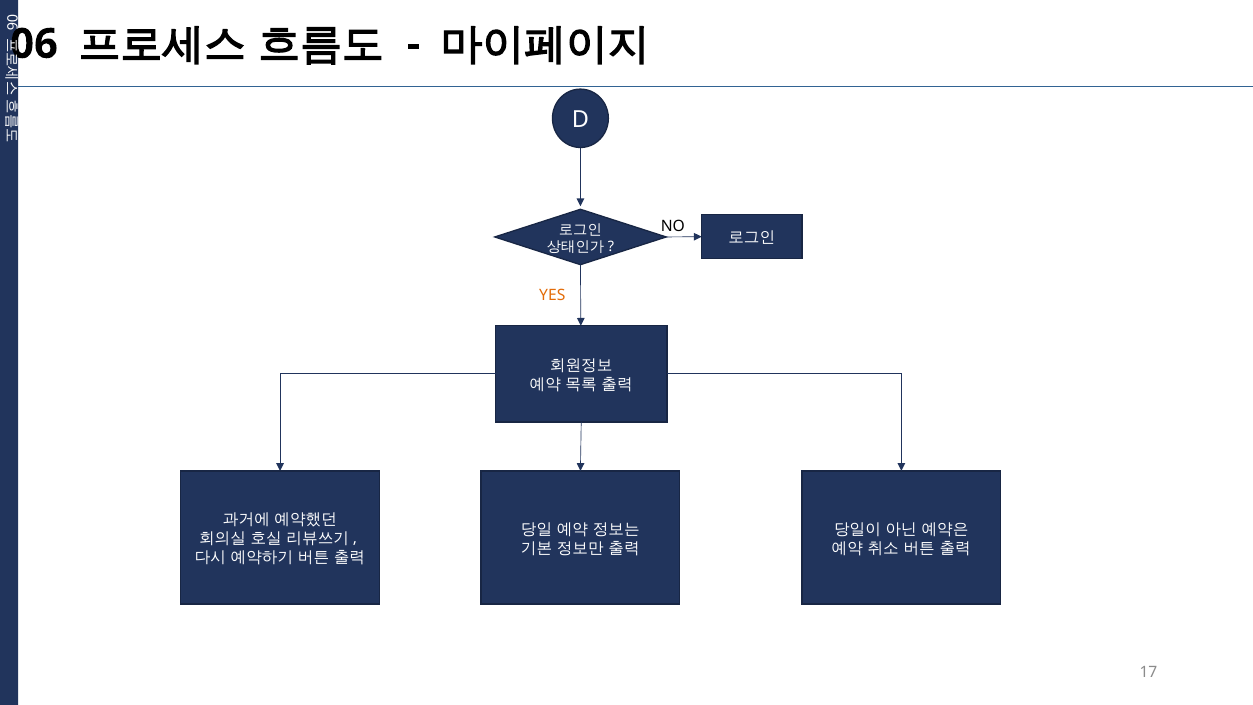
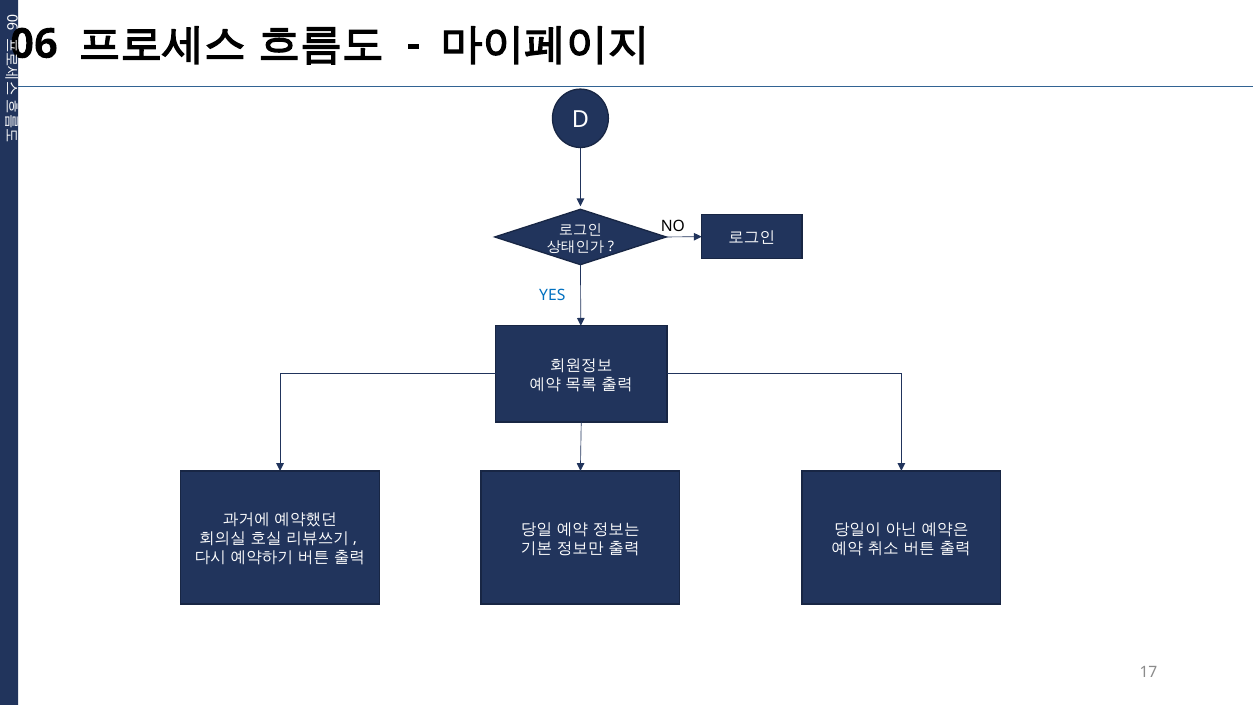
YES colour: orange -> blue
